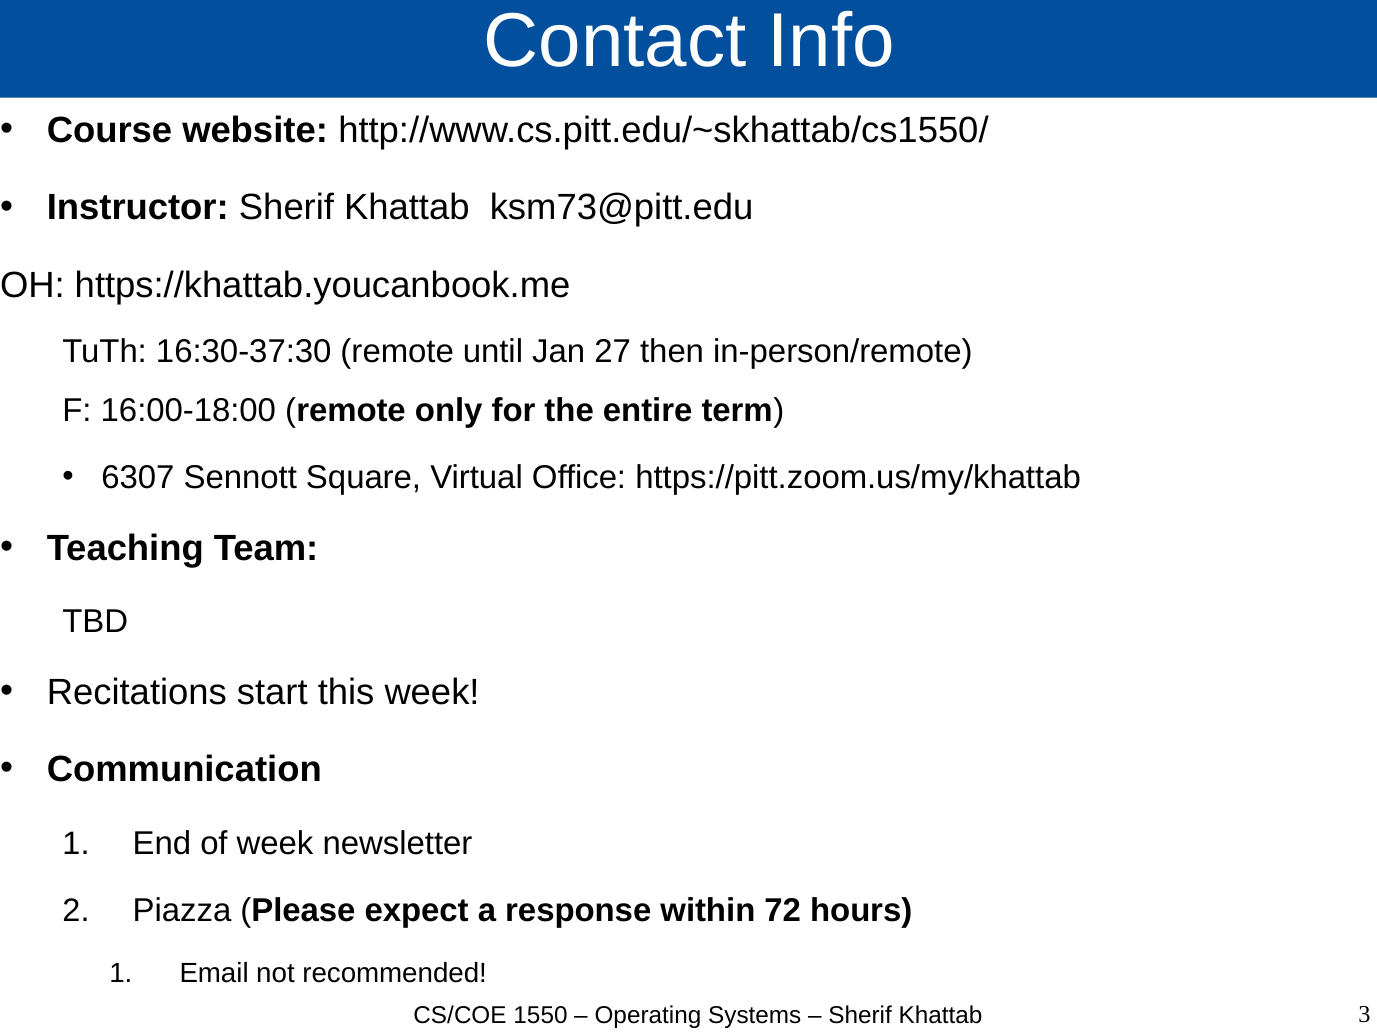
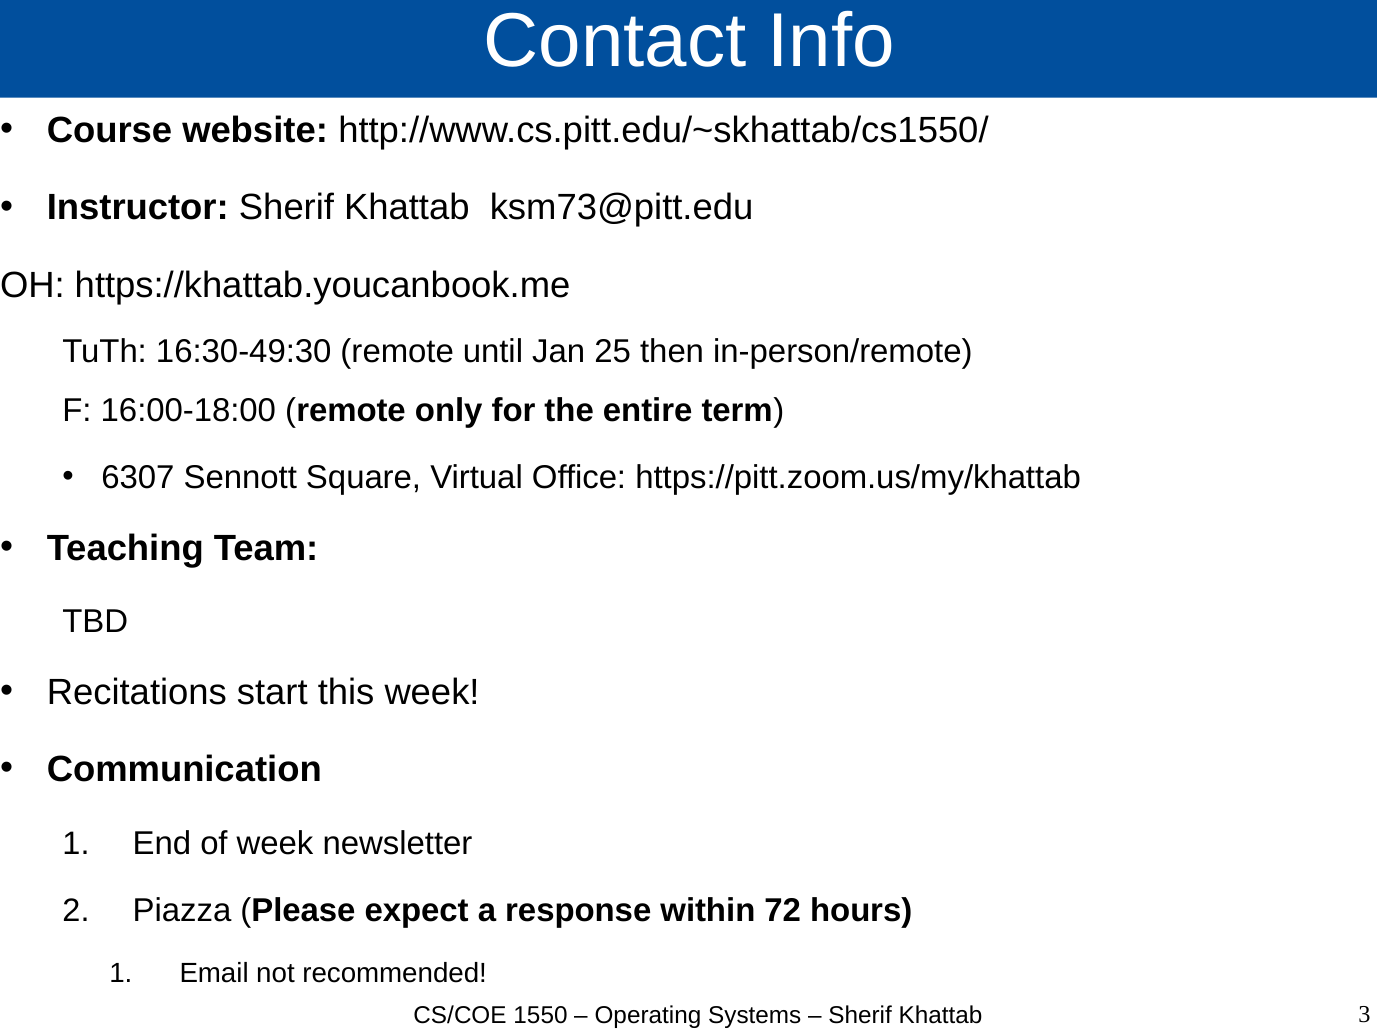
16:30-37:30: 16:30-37:30 -> 16:30-49:30
27: 27 -> 25
